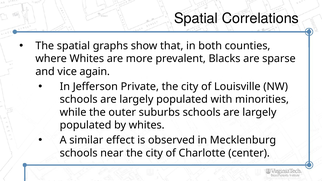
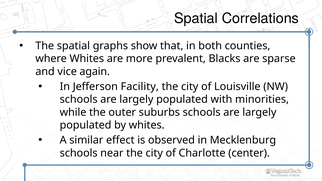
Private: Private -> Facility
